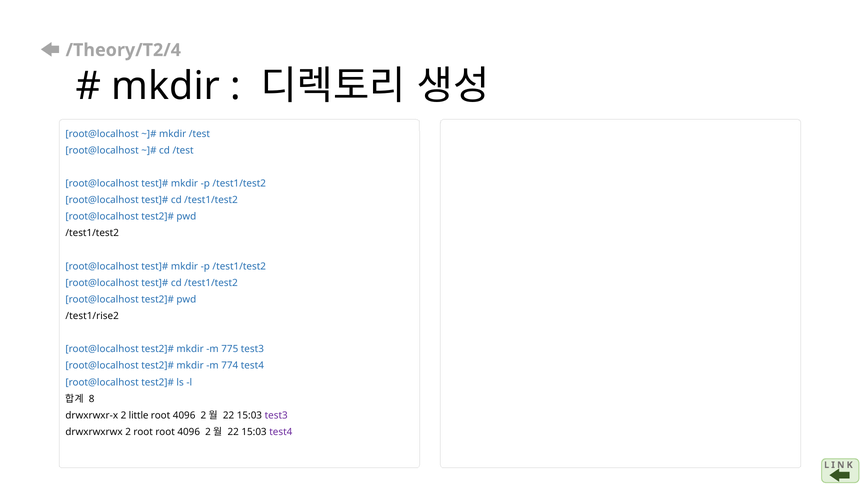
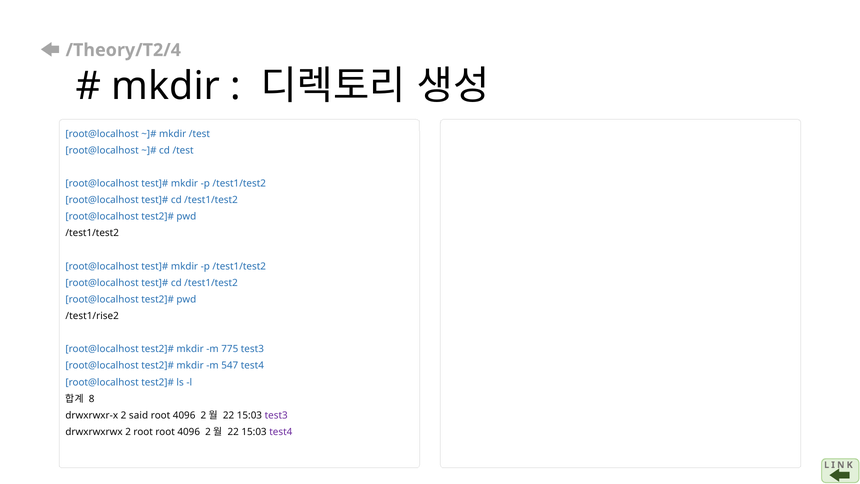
774: 774 -> 547
little: little -> said
